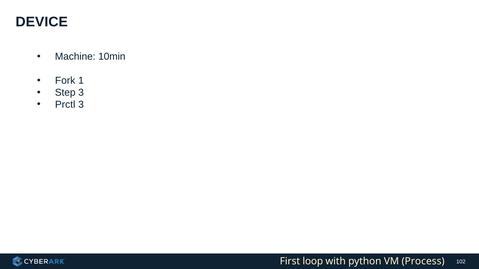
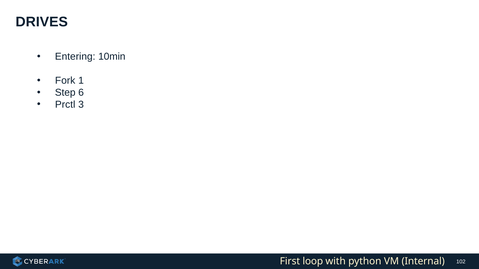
DEVICE: DEVICE -> DRIVES
Machine: Machine -> Entering
Step 3: 3 -> 6
Process: Process -> Internal
